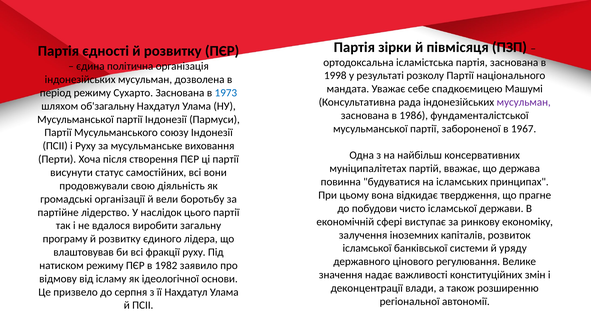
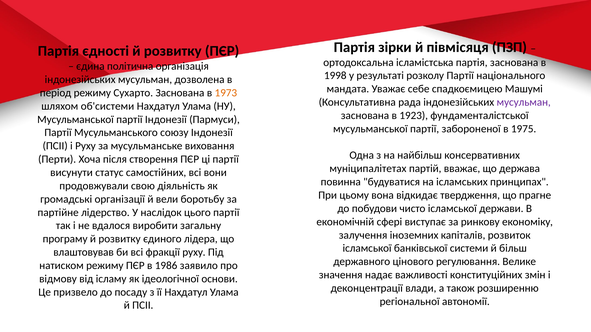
1973 colour: blue -> orange
об'загальну: об'загальну -> об'системи
1986: 1986 -> 1923
1967: 1967 -> 1975
уряду: уряду -> більш
1982: 1982 -> 1986
серпня: серпня -> посаду
